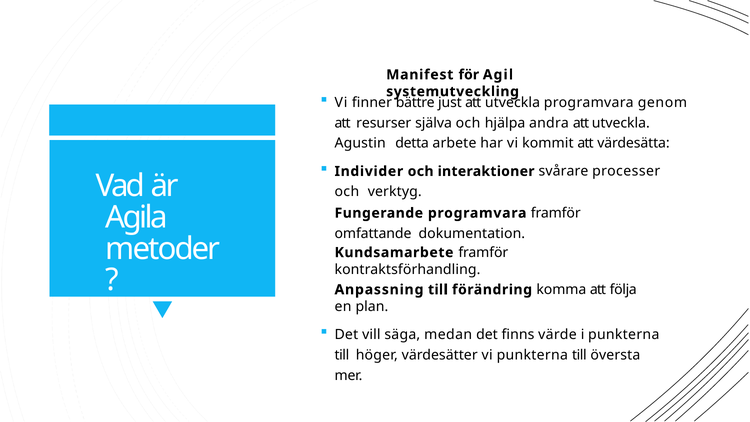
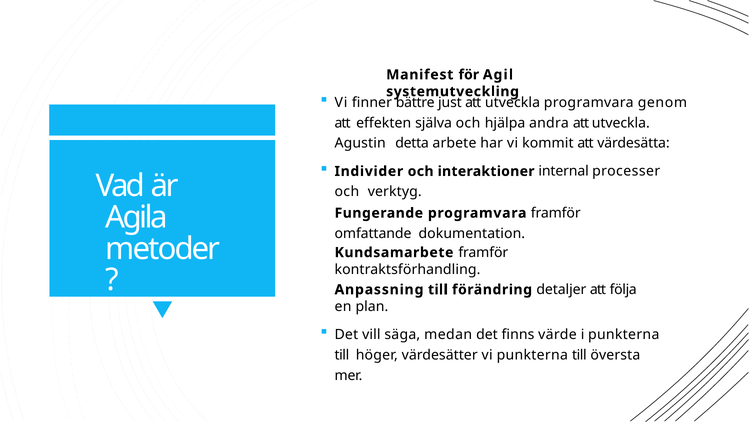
resurser: resurser -> effekten
svårare: svårare -> internal
komma: komma -> detaljer
